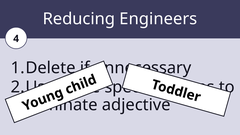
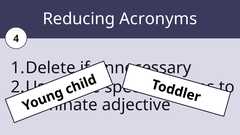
Engineers: Engineers -> Acronyms
